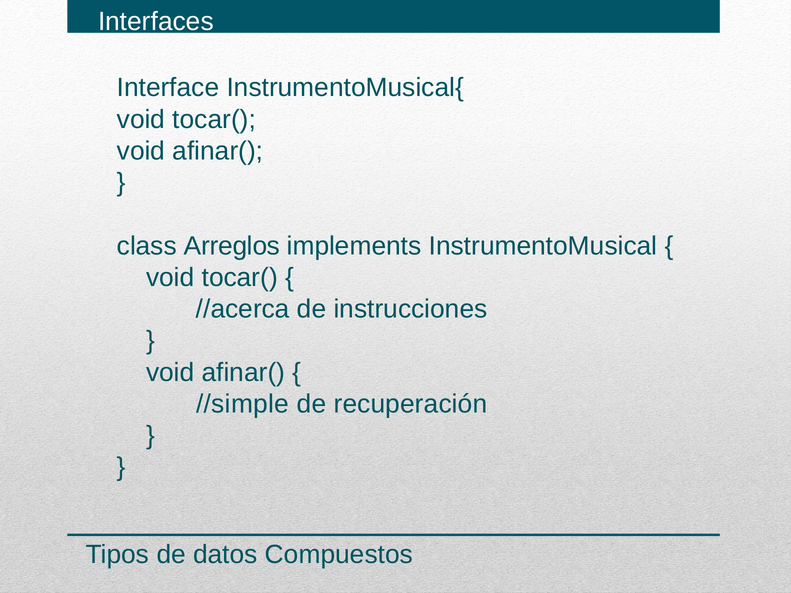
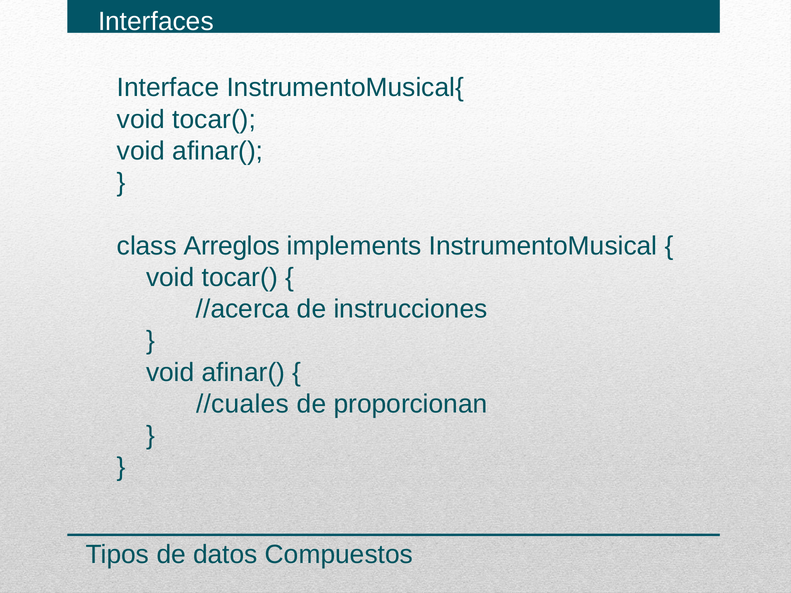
//simple: //simple -> //cuales
recuperación: recuperación -> proporcionan
